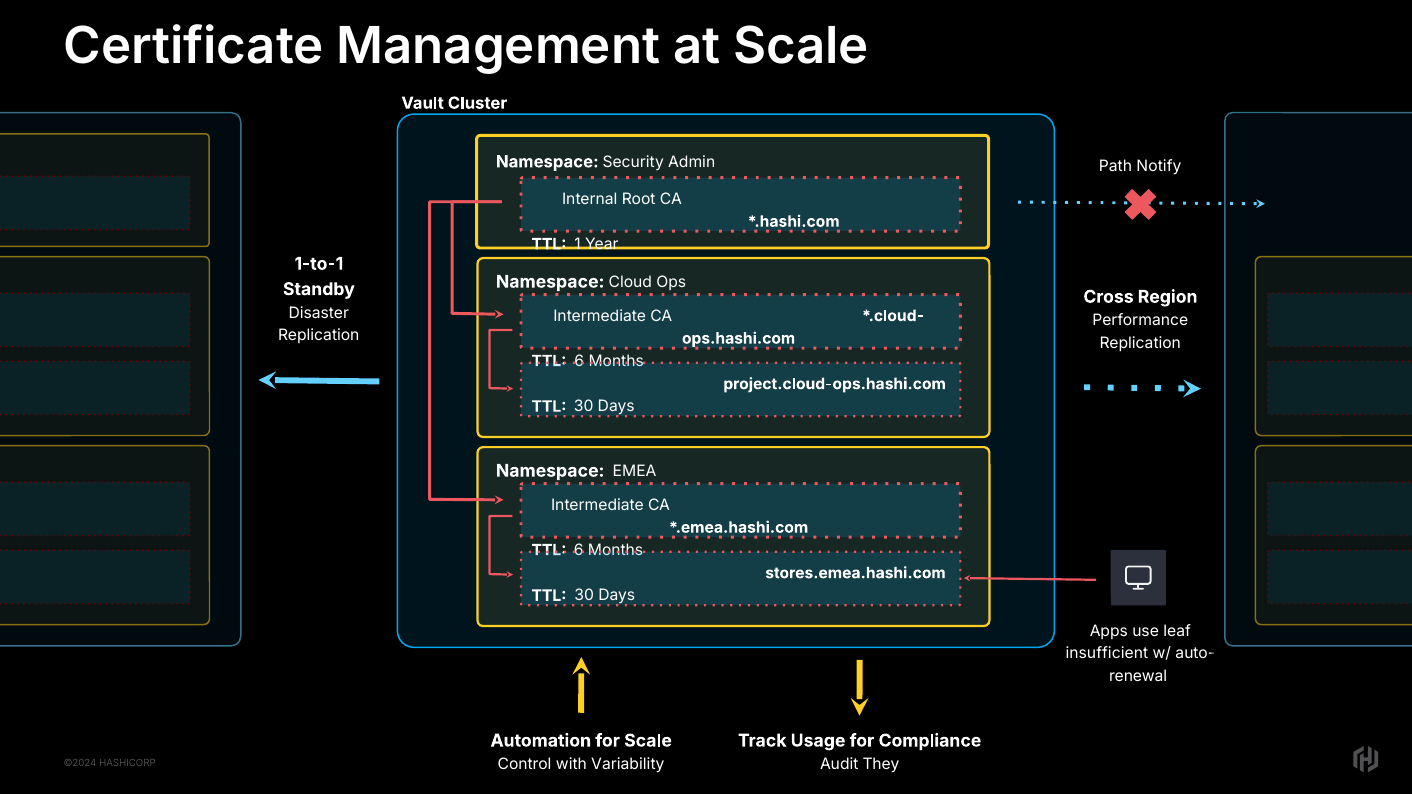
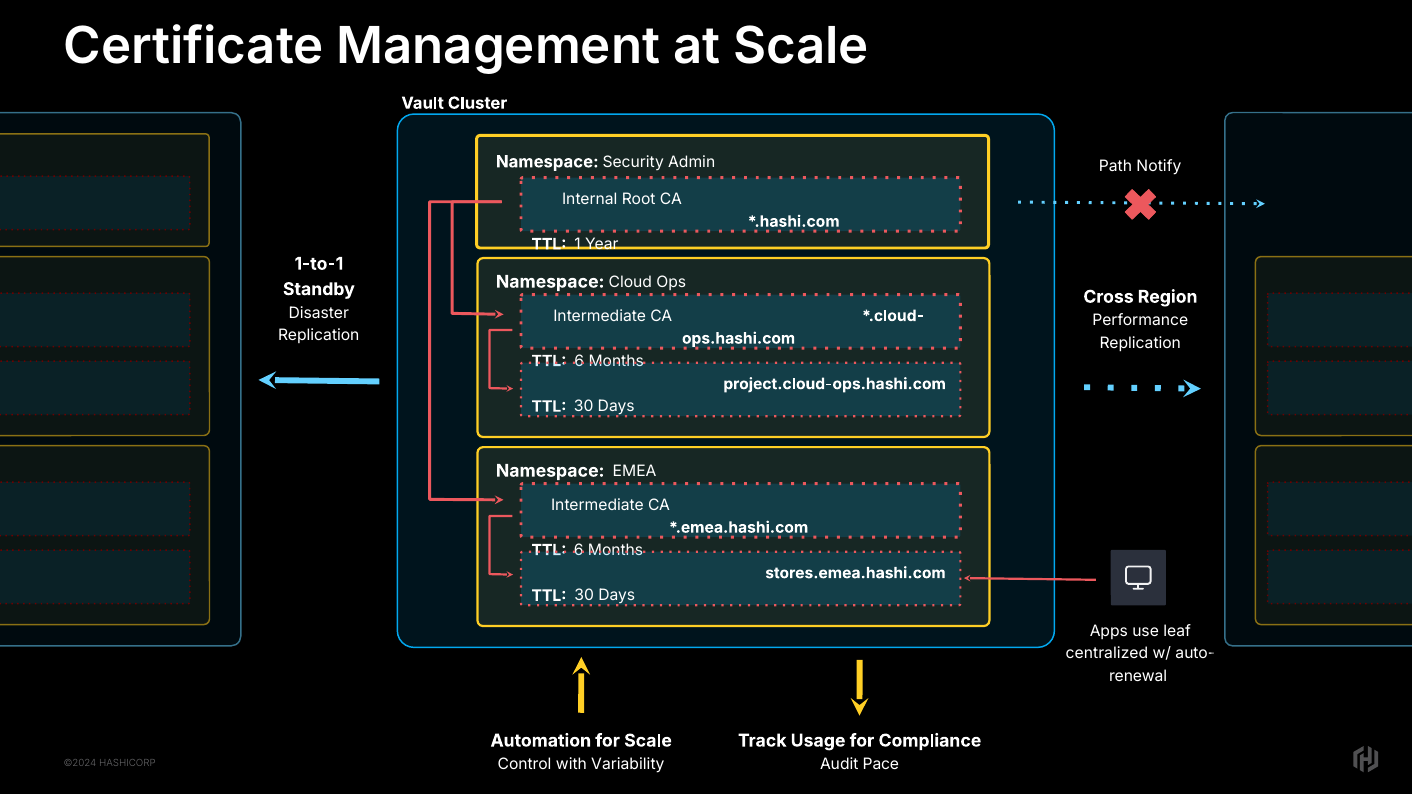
insufficient: insufficient -> centralized
They: They -> Pace
